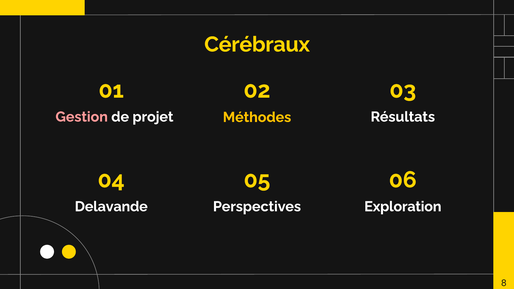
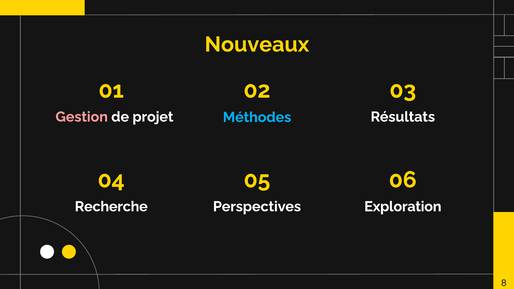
Cérébraux: Cérébraux -> Nouveaux
Méthodes colour: yellow -> light blue
Delavande: Delavande -> Recherche
